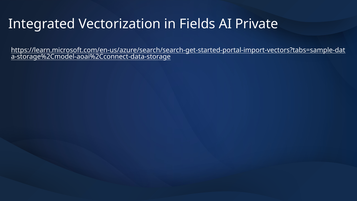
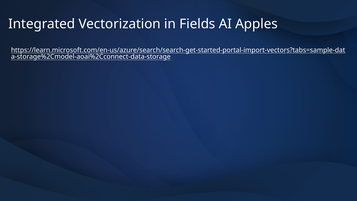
Private: Private -> Apples
